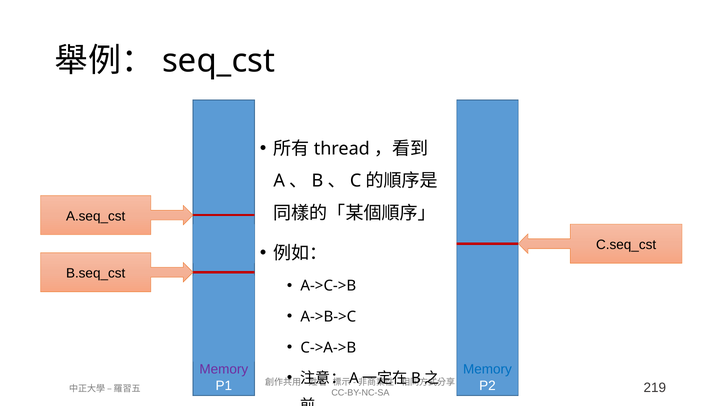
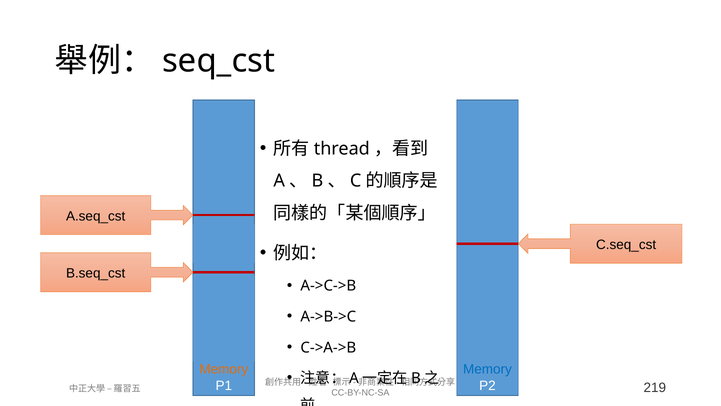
Memory at (224, 369) colour: purple -> orange
